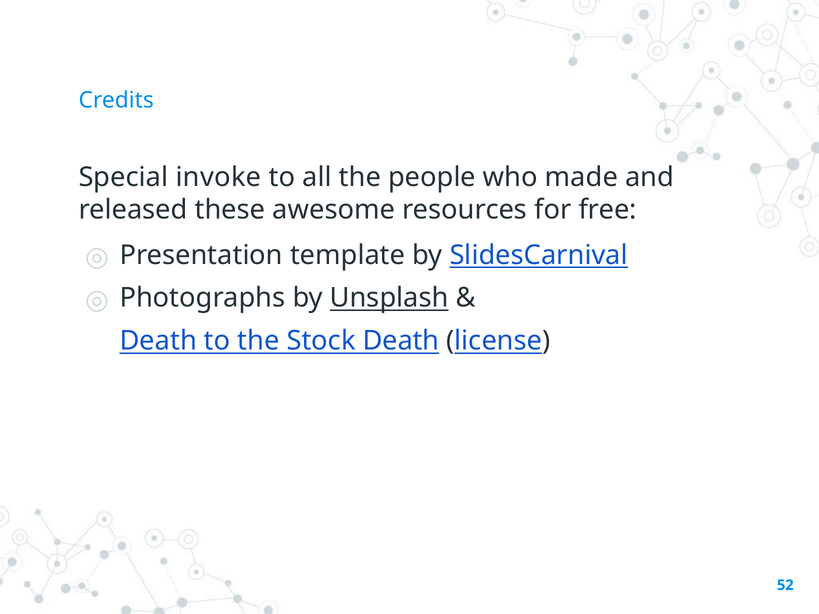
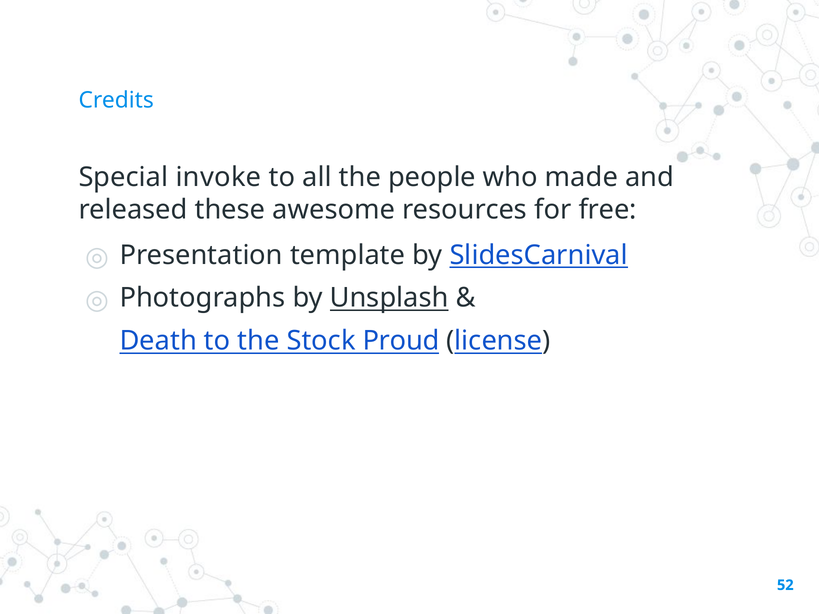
Stock Death: Death -> Proud
